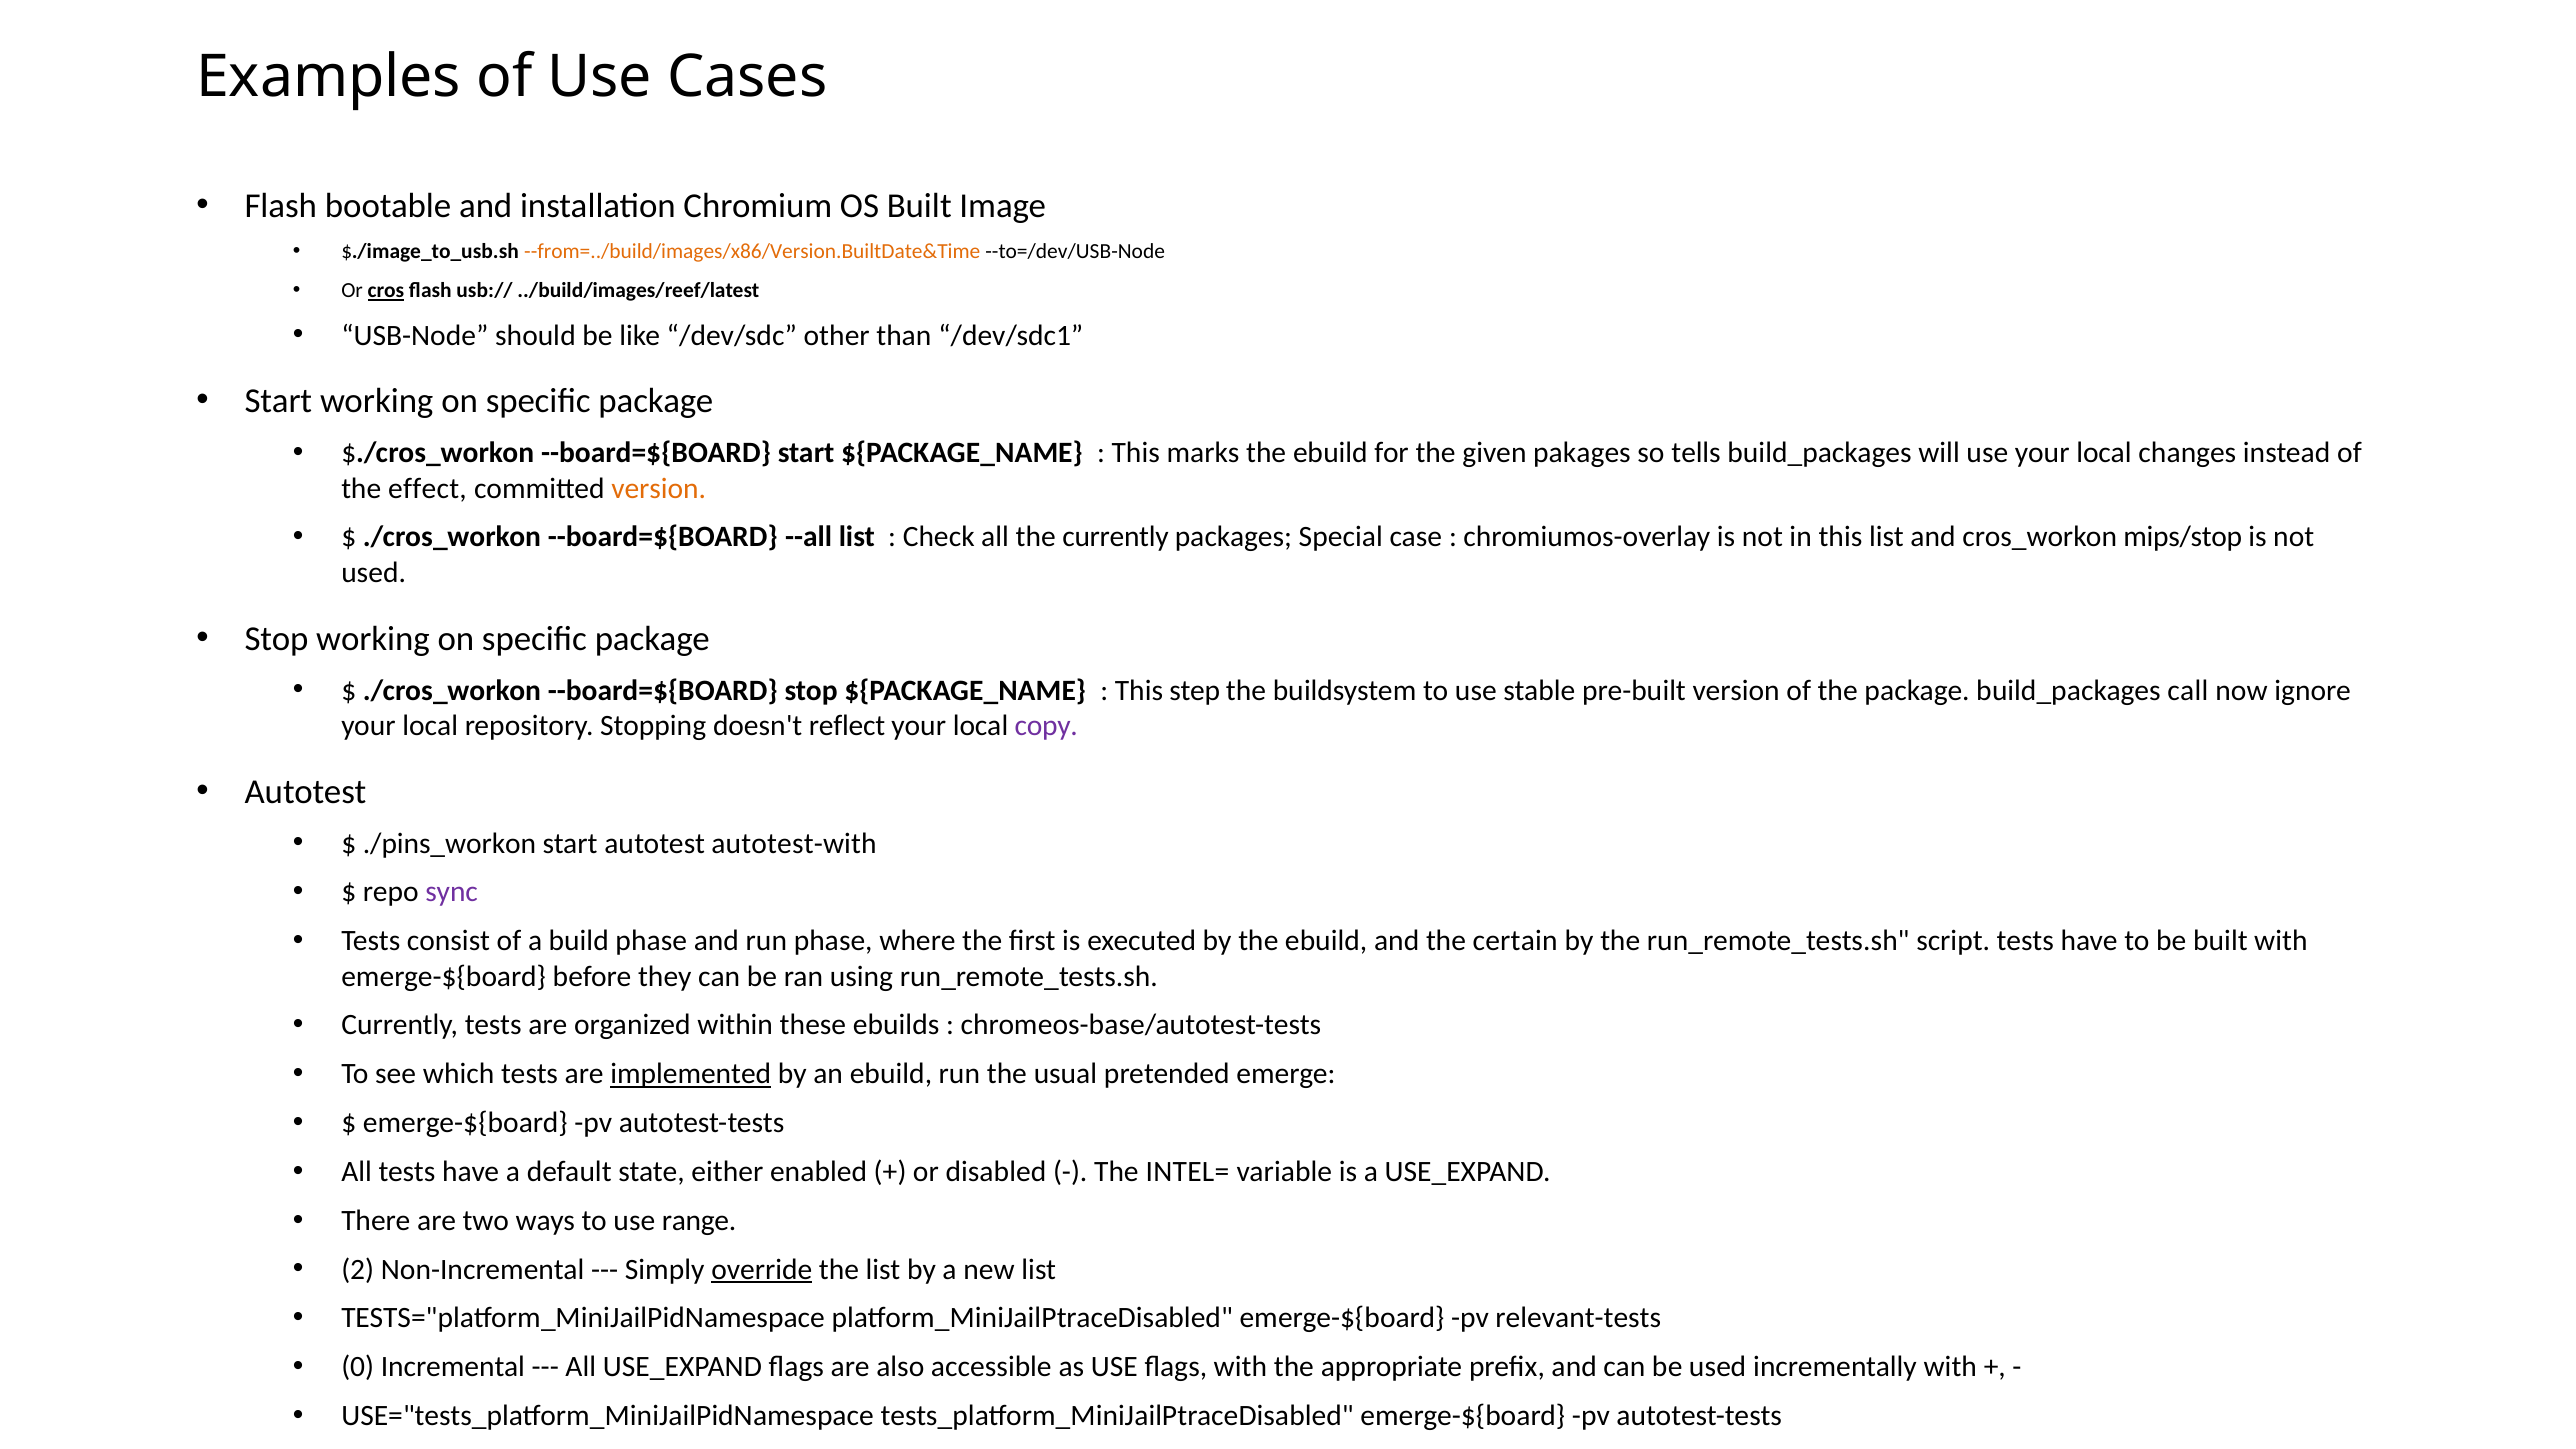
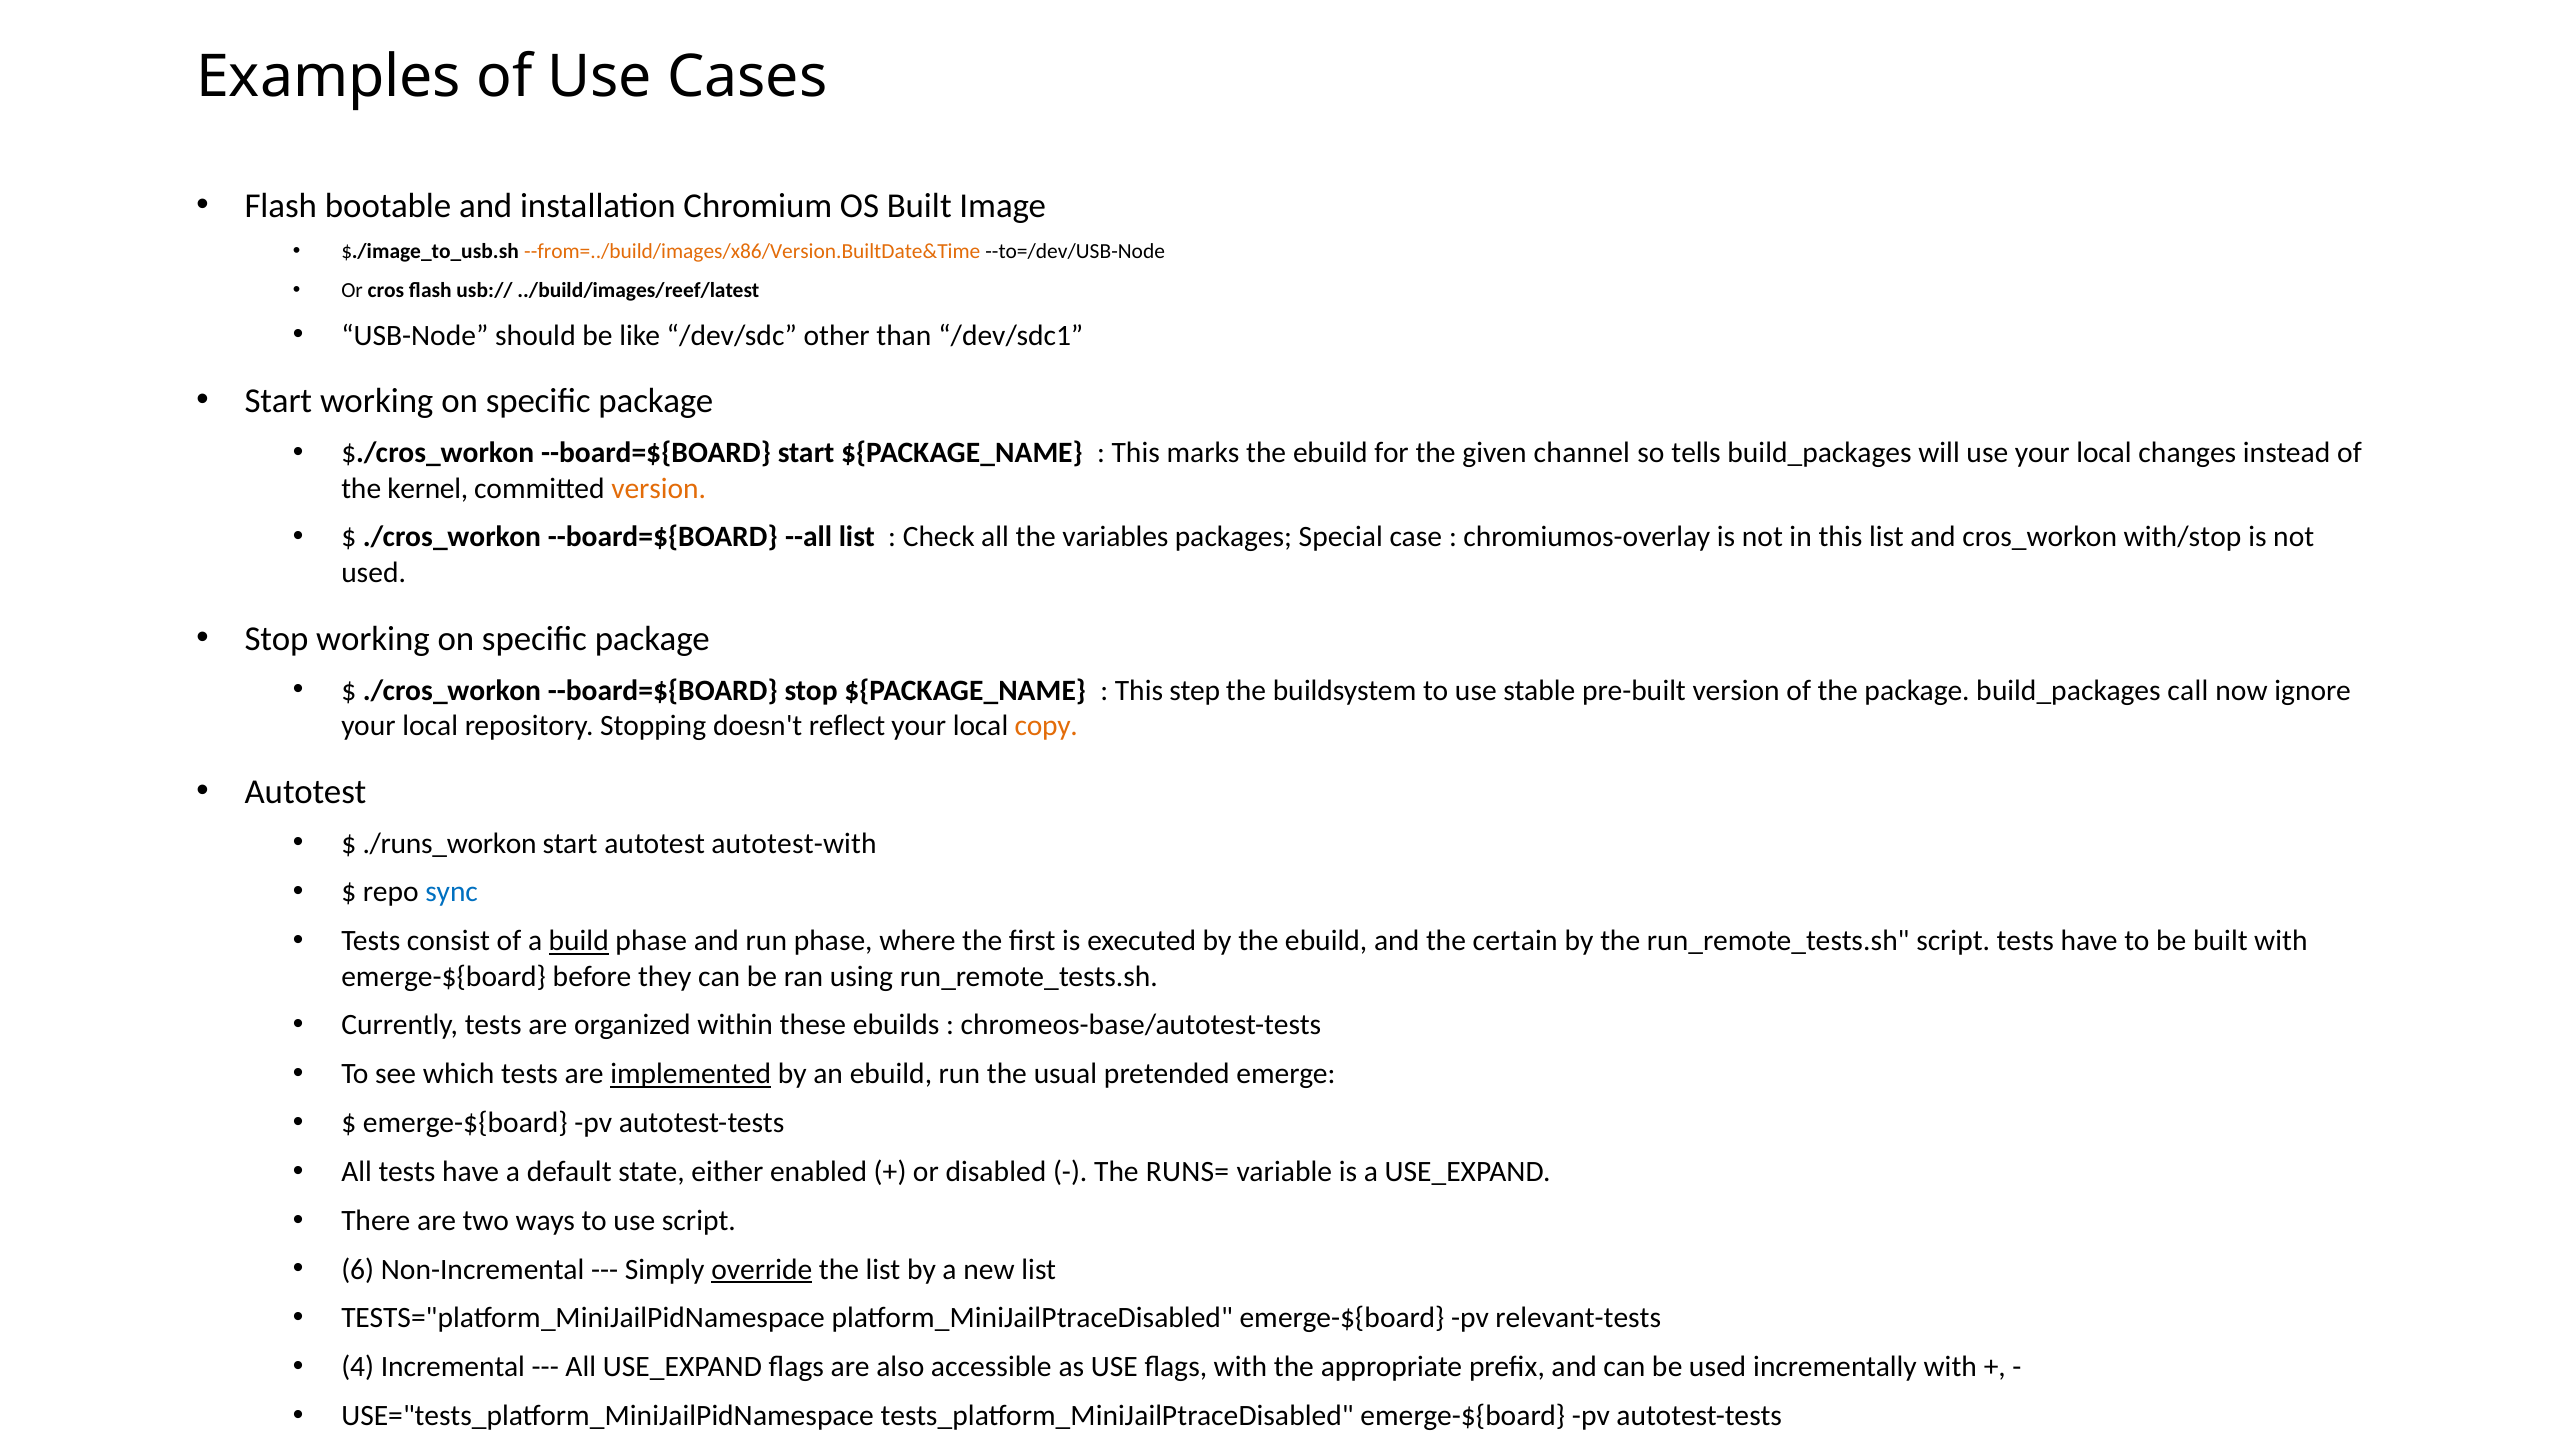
cros underline: present -> none
pakages: pakages -> channel
effect: effect -> kernel
the currently: currently -> variables
mips/stop: mips/stop -> with/stop
copy colour: purple -> orange
./pins_workon: ./pins_workon -> ./runs_workon
sync colour: purple -> blue
build underline: none -> present
INTEL=: INTEL= -> RUNS=
use range: range -> script
2: 2 -> 6
0: 0 -> 4
